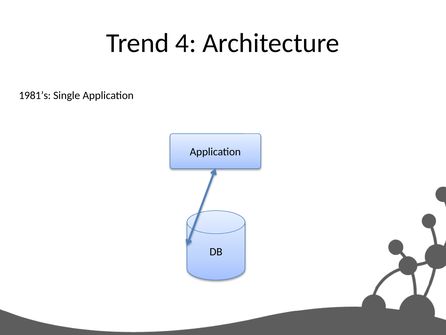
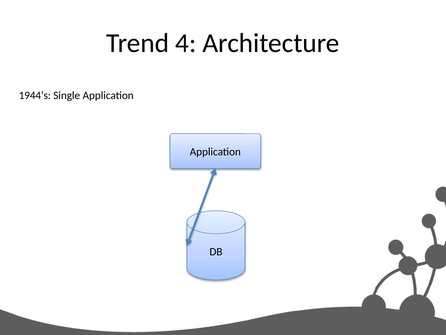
1981’s: 1981’s -> 1944’s
